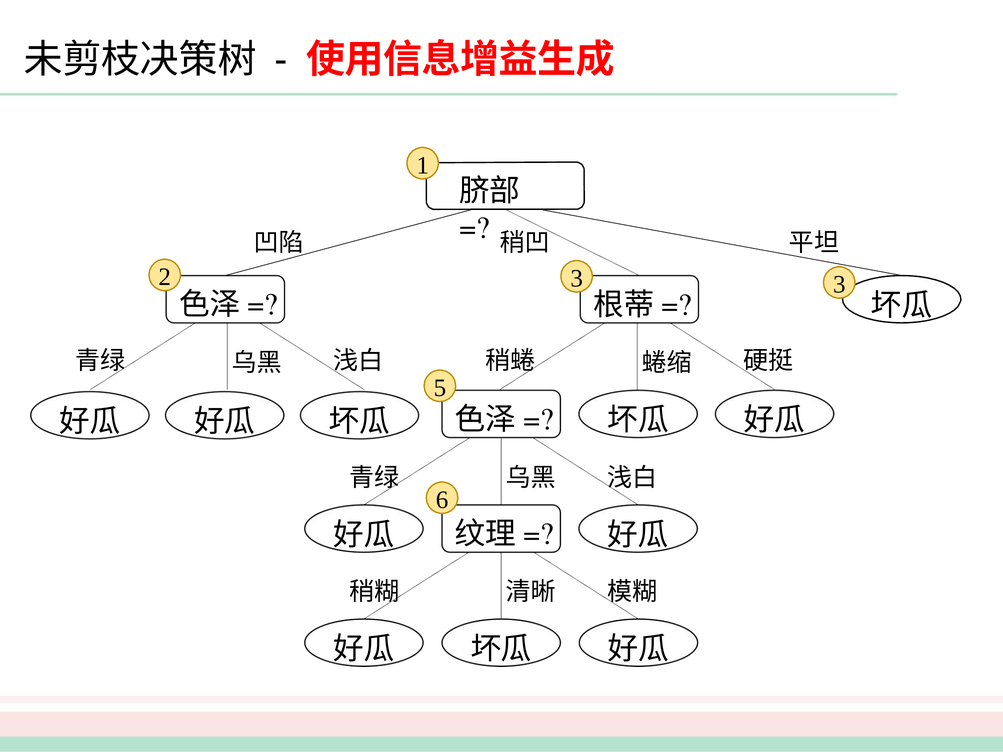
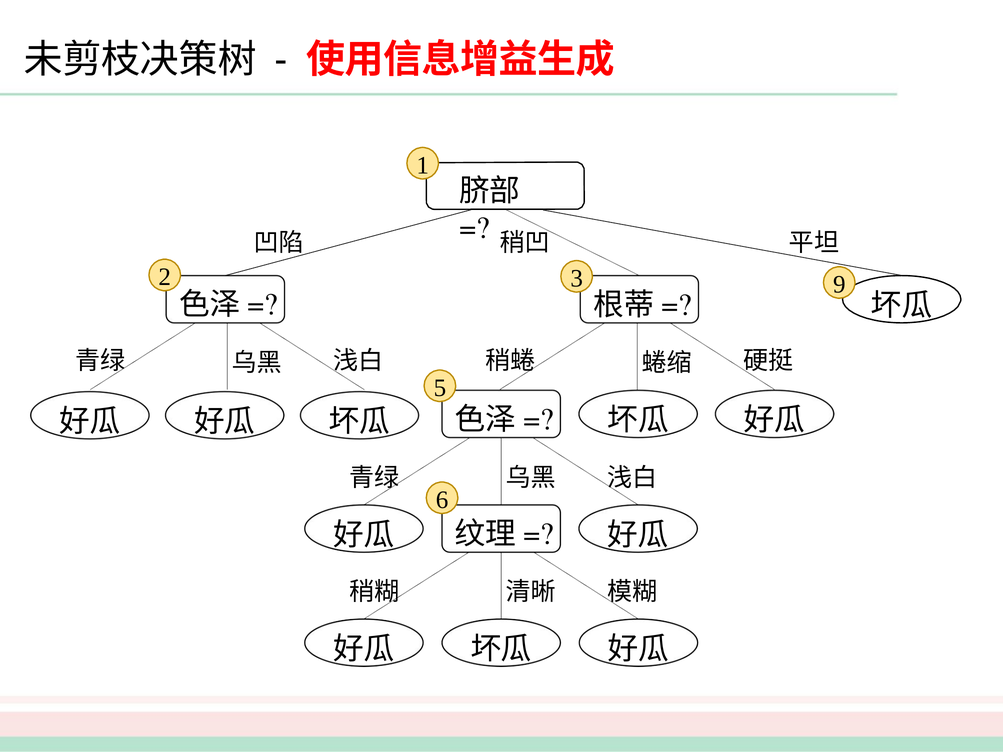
3 3: 3 -> 9
